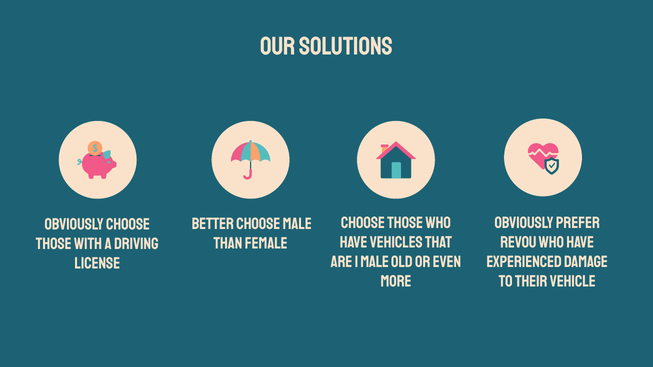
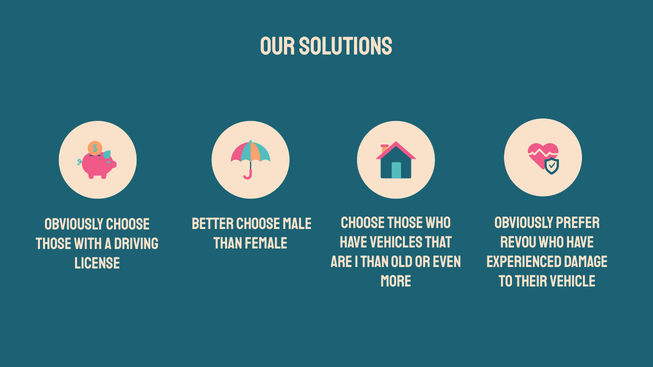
1 male: male -> than
